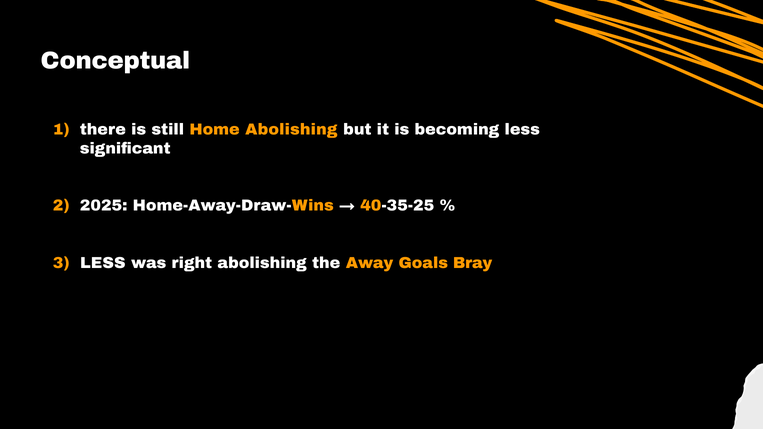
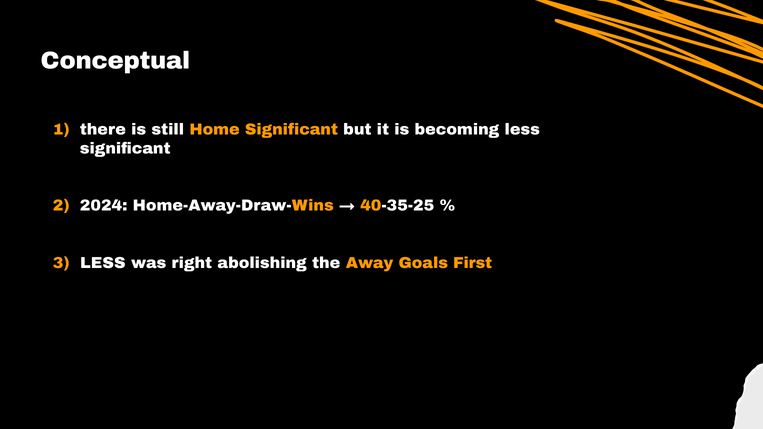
Home Abolishing: Abolishing -> Significant
2025: 2025 -> 2024
Bray: Bray -> First
